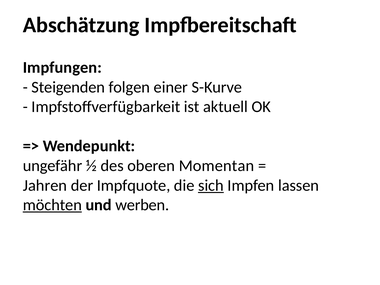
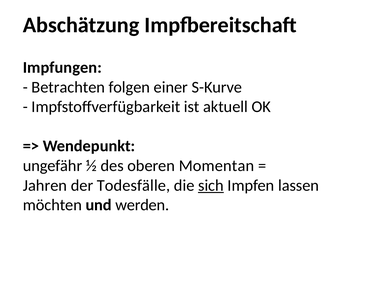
Steigenden: Steigenden -> Betrachten
Impfquote: Impfquote -> Todesfälle
möchten underline: present -> none
werben: werben -> werden
